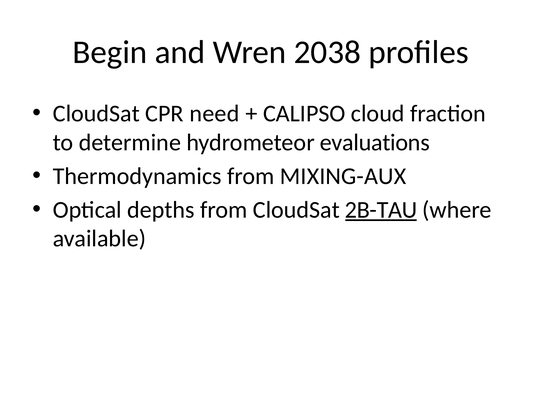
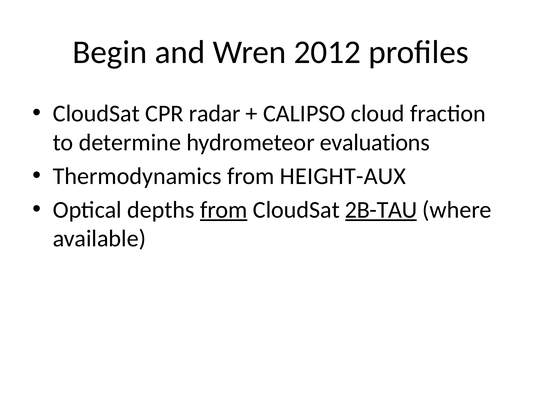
2038: 2038 -> 2012
need: need -> radar
MIXING-AUX: MIXING-AUX -> HEIGHT-AUX
from at (224, 210) underline: none -> present
